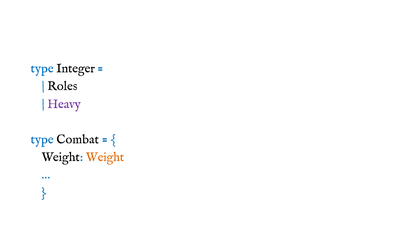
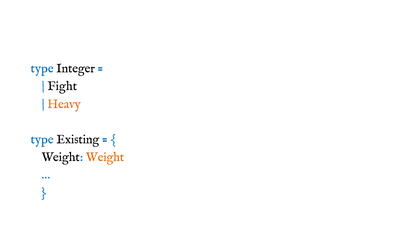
Roles: Roles -> Fight
Heavy colour: purple -> orange
Combat: Combat -> Existing
